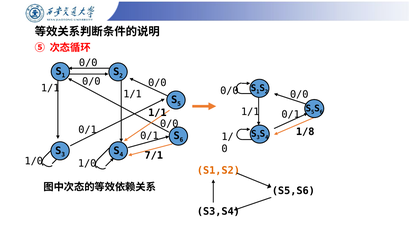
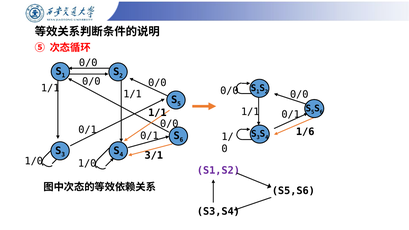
1/8: 1/8 -> 1/6
7/1: 7/1 -> 3/1
S1,S2 colour: orange -> purple
